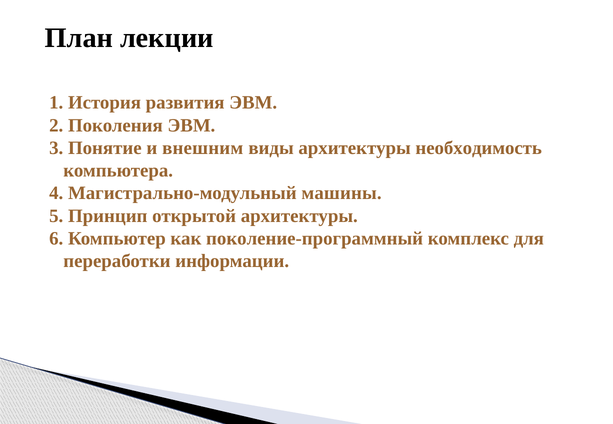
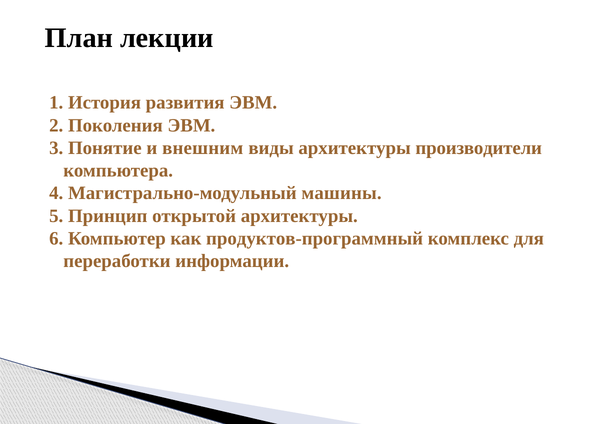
необходимость: необходимость -> производители
поколение-программный: поколение-программный -> продуктов-программный
